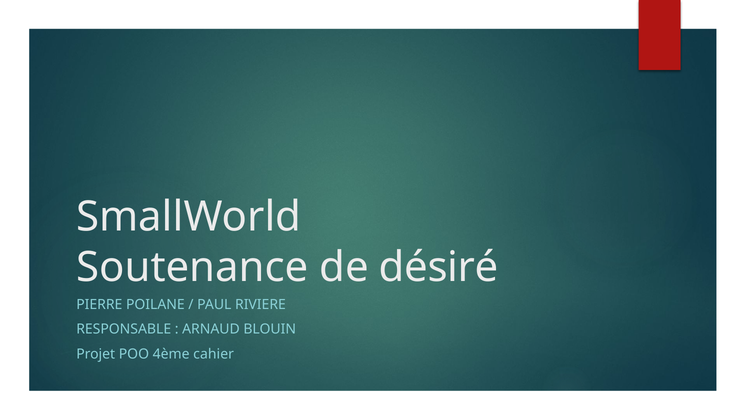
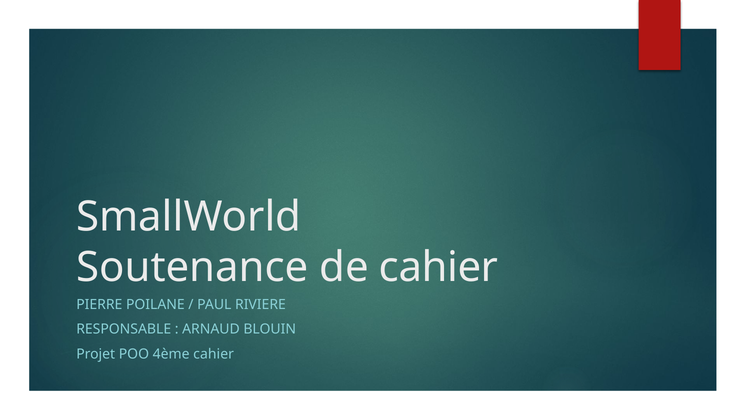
de désiré: désiré -> cahier
